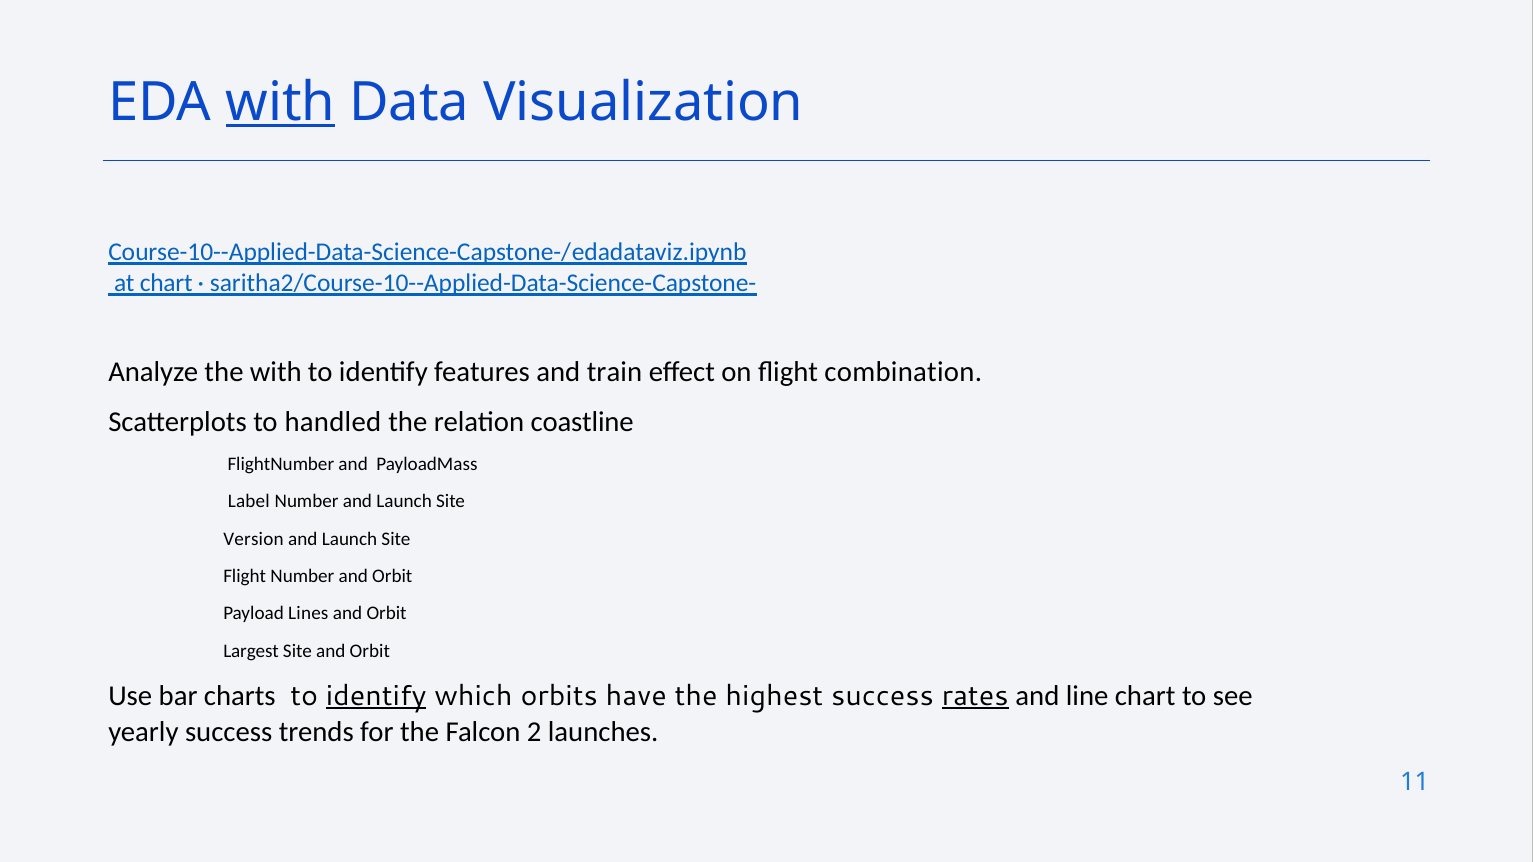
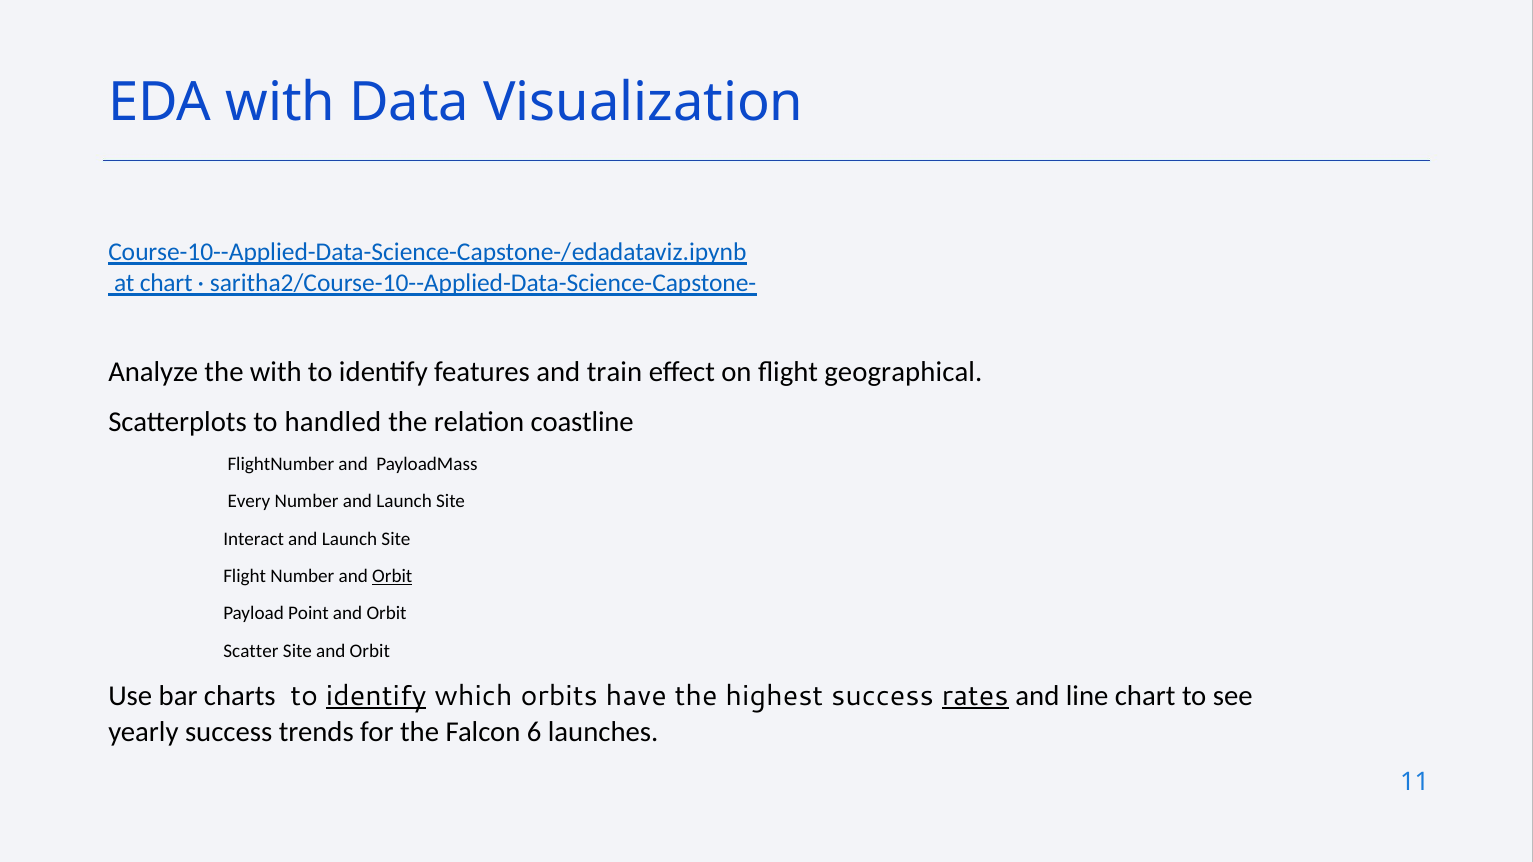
with at (280, 102) underline: present -> none
combination: combination -> geographical
Label: Label -> Every
Version: Version -> Interact
Orbit at (392, 577) underline: none -> present
Lines: Lines -> Point
Largest: Largest -> Scatter
2: 2 -> 6
